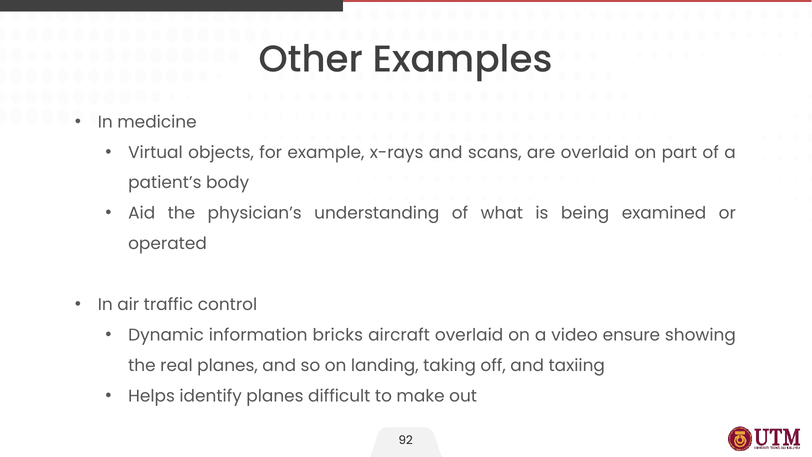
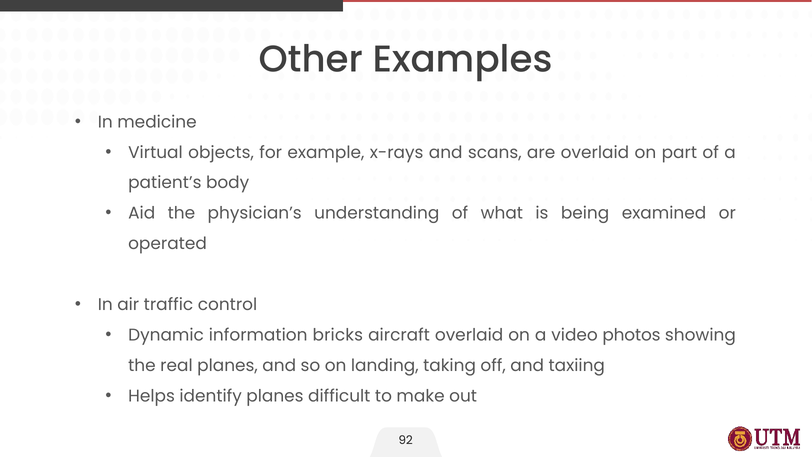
ensure: ensure -> photos
